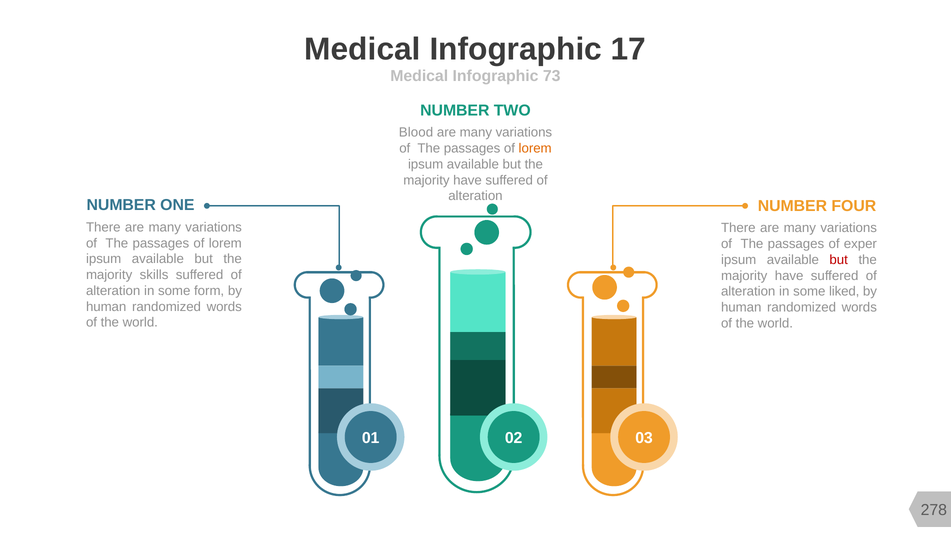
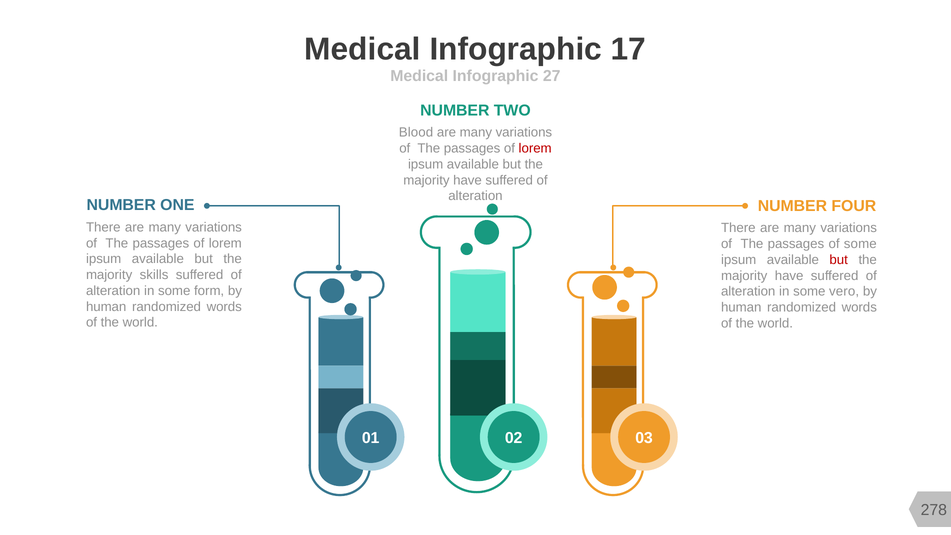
73: 73 -> 27
lorem at (535, 148) colour: orange -> red
of exper: exper -> some
liked: liked -> vero
